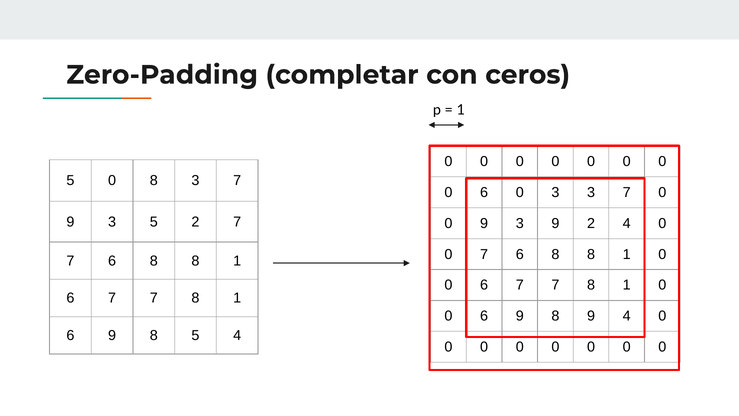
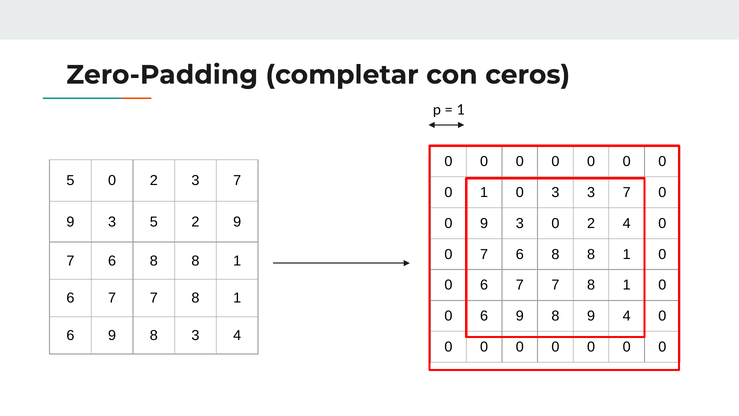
5 0 8: 8 -> 2
6 at (484, 192): 6 -> 1
2 7: 7 -> 9
3 9: 9 -> 0
8 5: 5 -> 3
